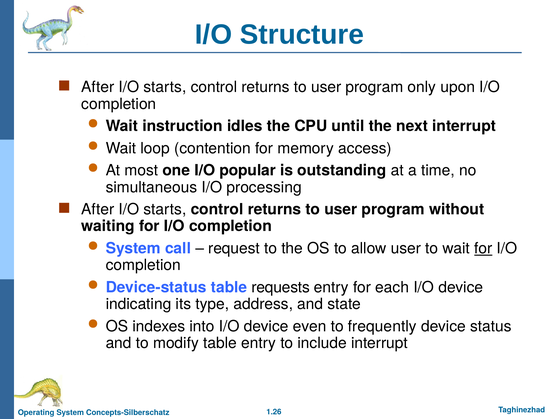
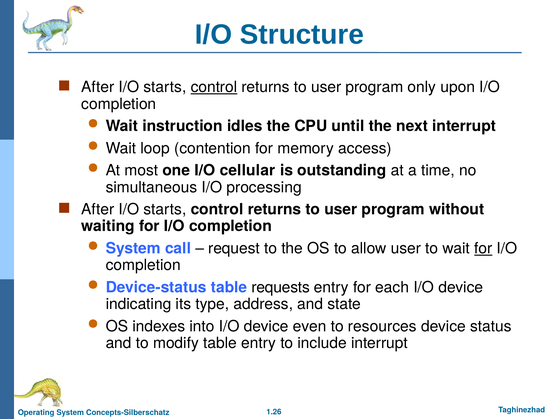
control at (214, 87) underline: none -> present
popular: popular -> cellular
frequently: frequently -> resources
